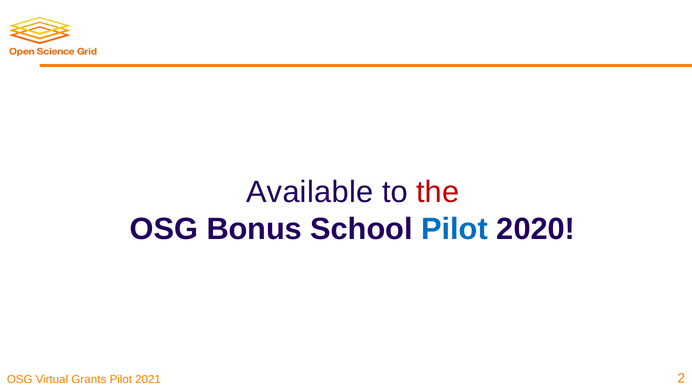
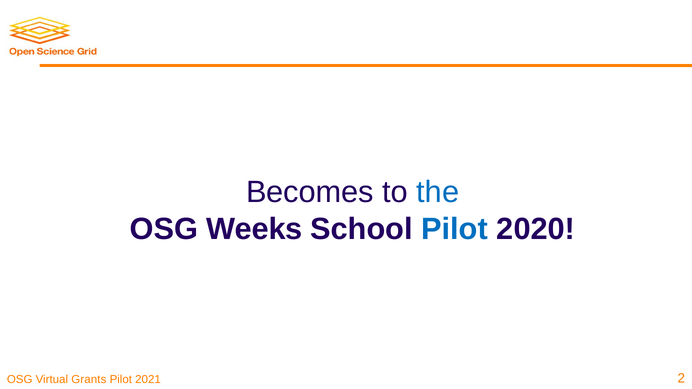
Available: Available -> Becomes
the colour: red -> blue
Bonus: Bonus -> Weeks
